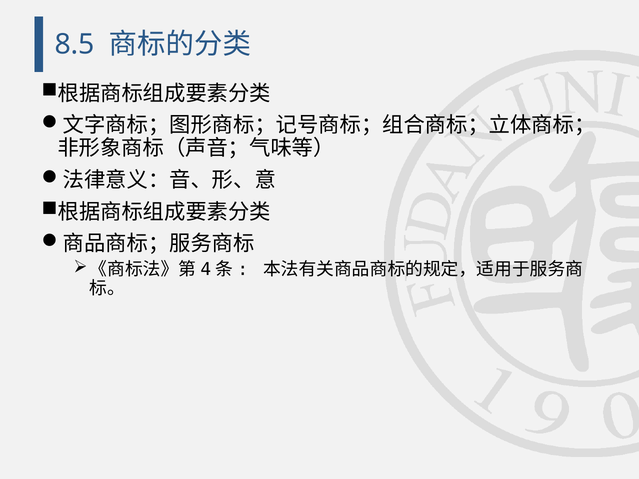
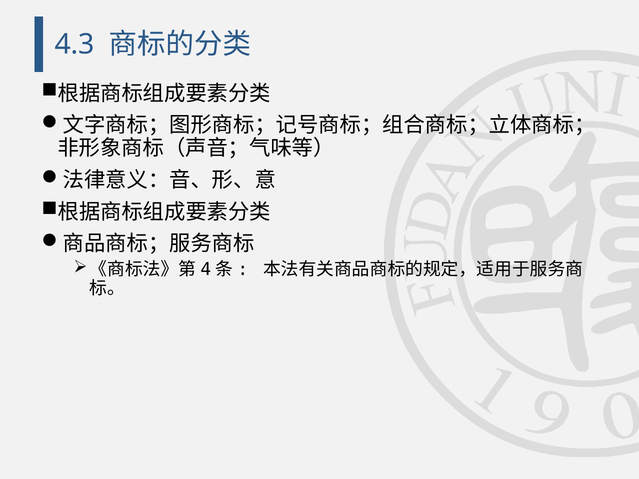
8.5: 8.5 -> 4.3
